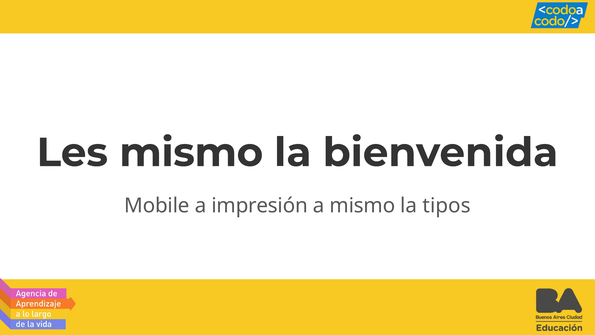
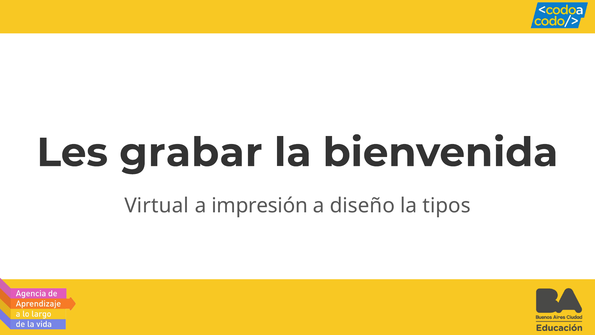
Les mismo: mismo -> grabar
Mobile: Mobile -> Virtual
a mismo: mismo -> diseño
